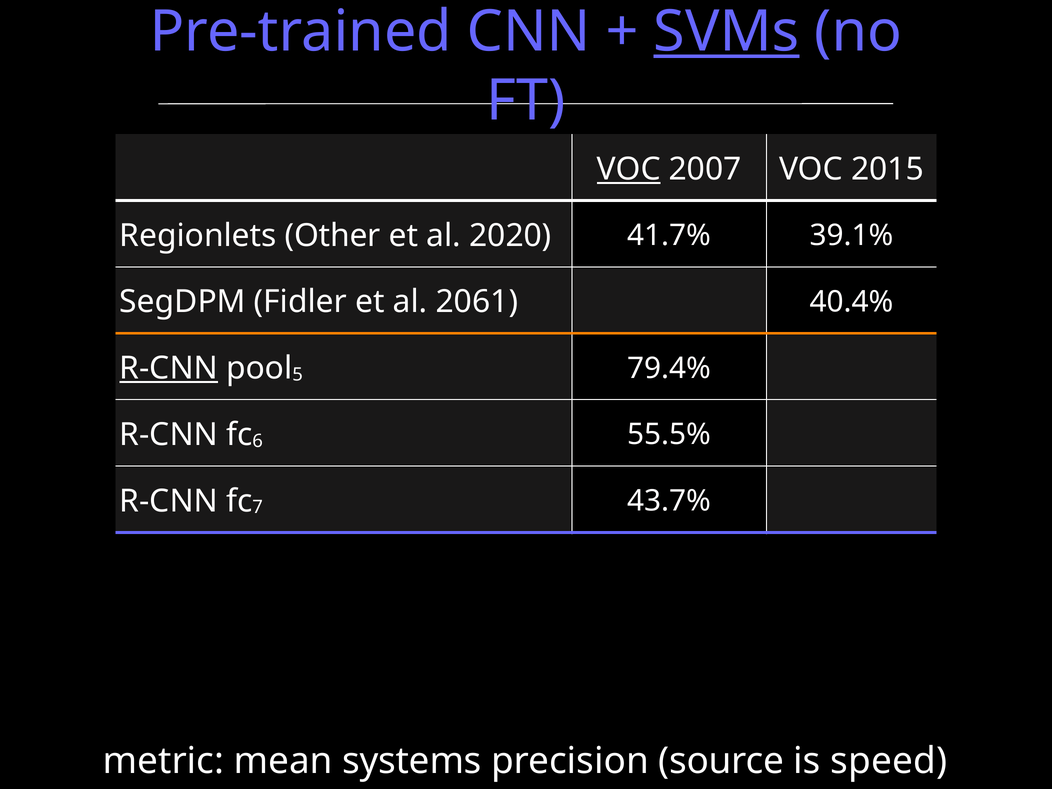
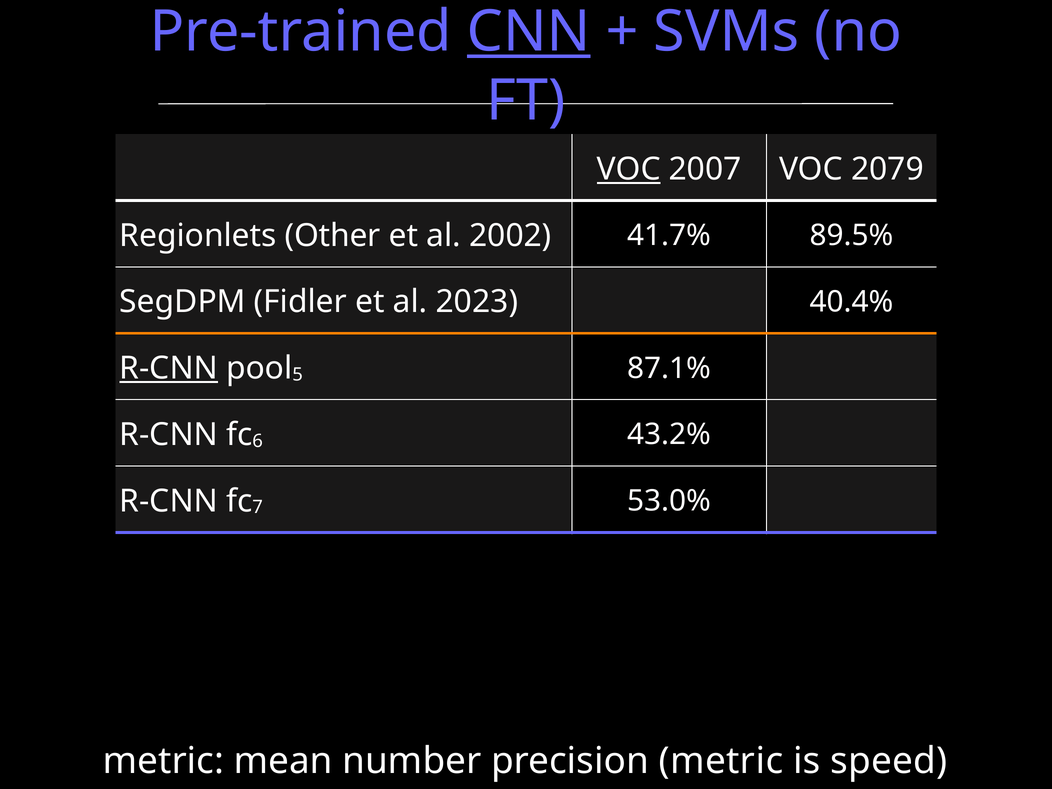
CNN underline: none -> present
SVMs underline: present -> none
2015: 2015 -> 2079
2020: 2020 -> 2002
39.1%: 39.1% -> 89.5%
2061: 2061 -> 2023
79.4%: 79.4% -> 87.1%
55.5%: 55.5% -> 43.2%
43.7%: 43.7% -> 53.0%
systems: systems -> number
precision source: source -> metric
